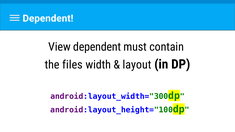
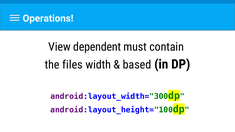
Dependent at (48, 18): Dependent -> Operations
layout: layout -> based
